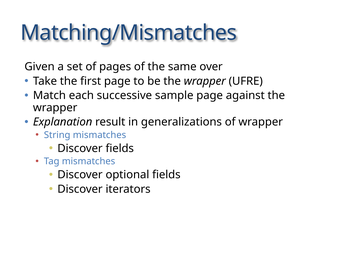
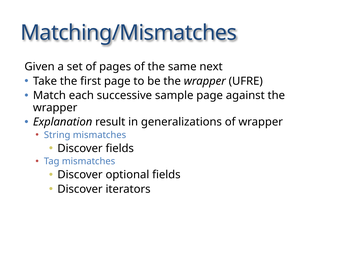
over: over -> next
